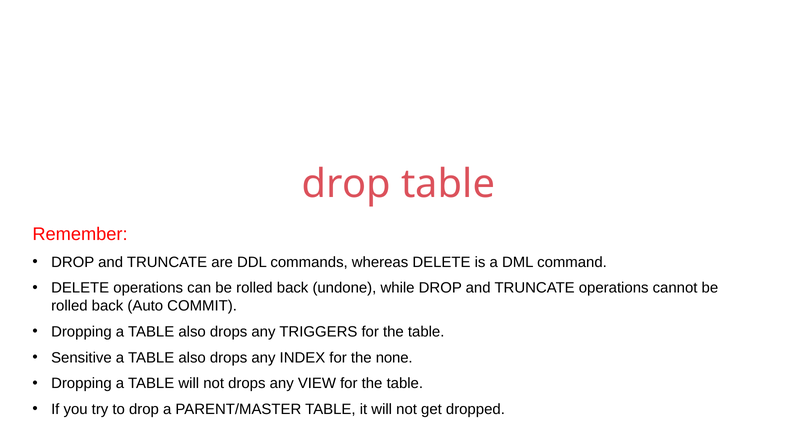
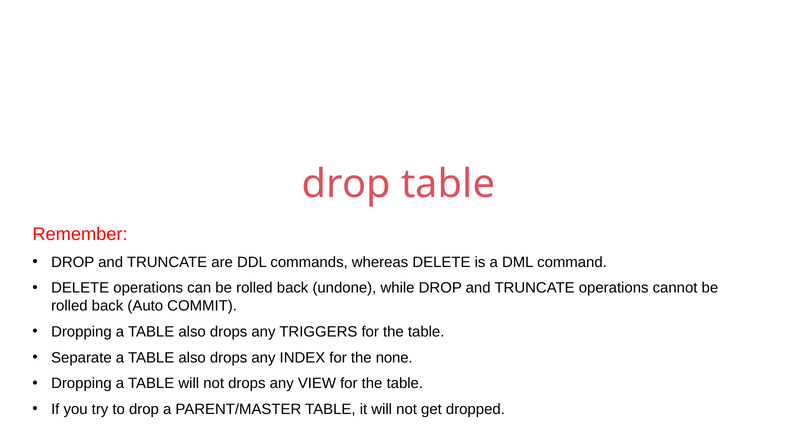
Sensitive: Sensitive -> Separate
